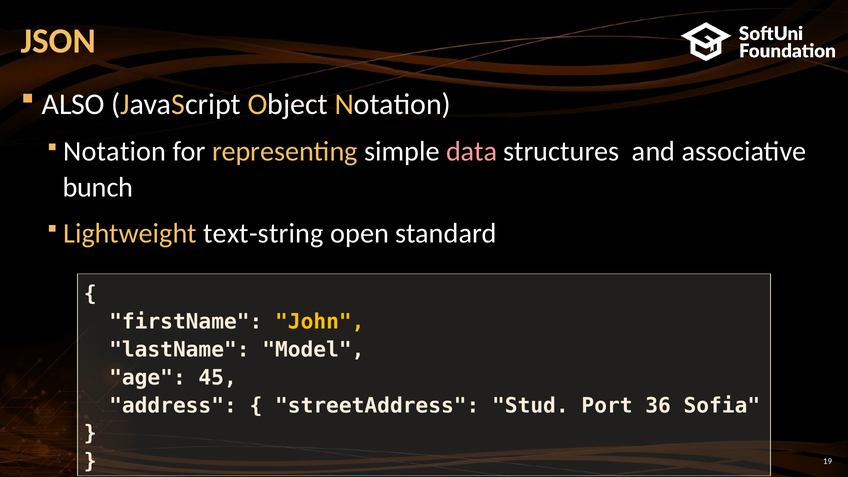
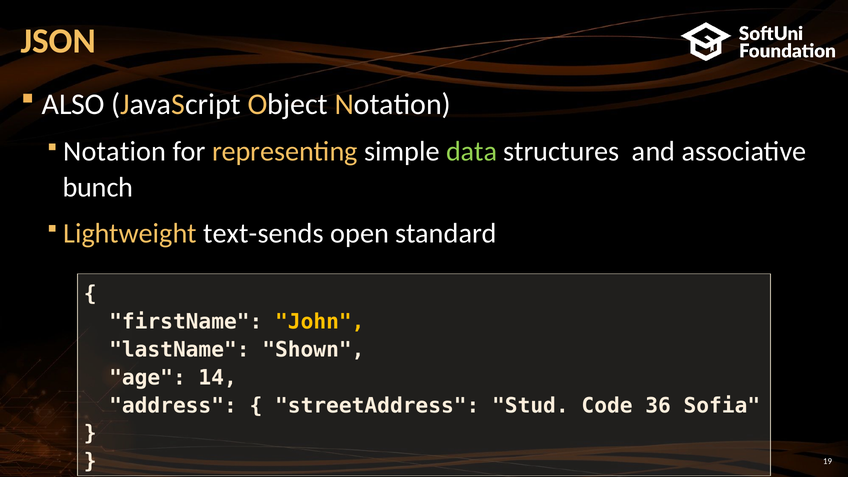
data colour: pink -> light green
text-string: text-string -> text-sends
Model: Model -> Shown
45: 45 -> 14
Port: Port -> Code
